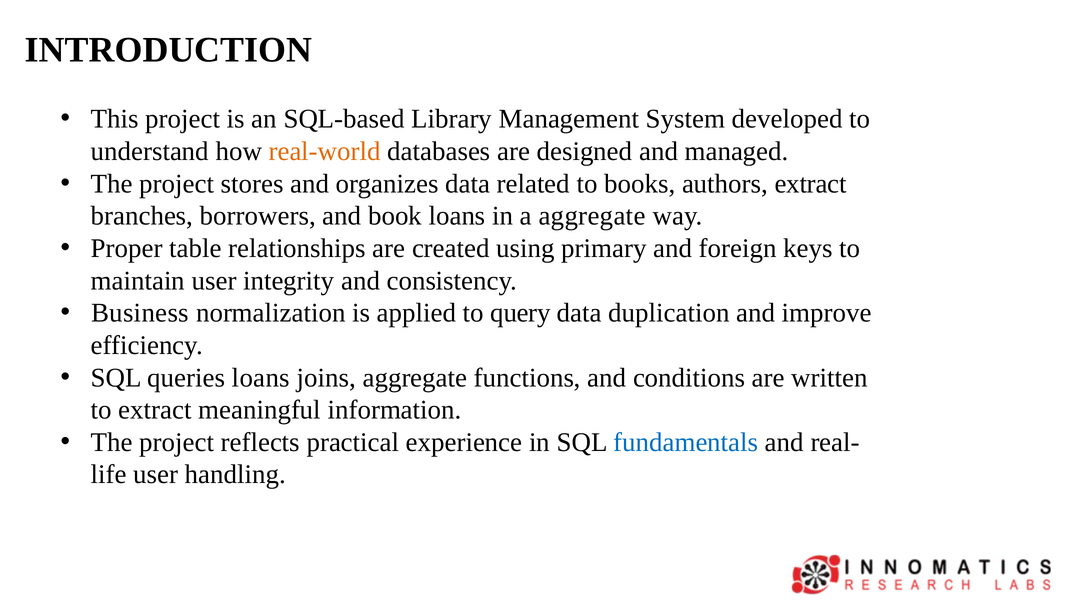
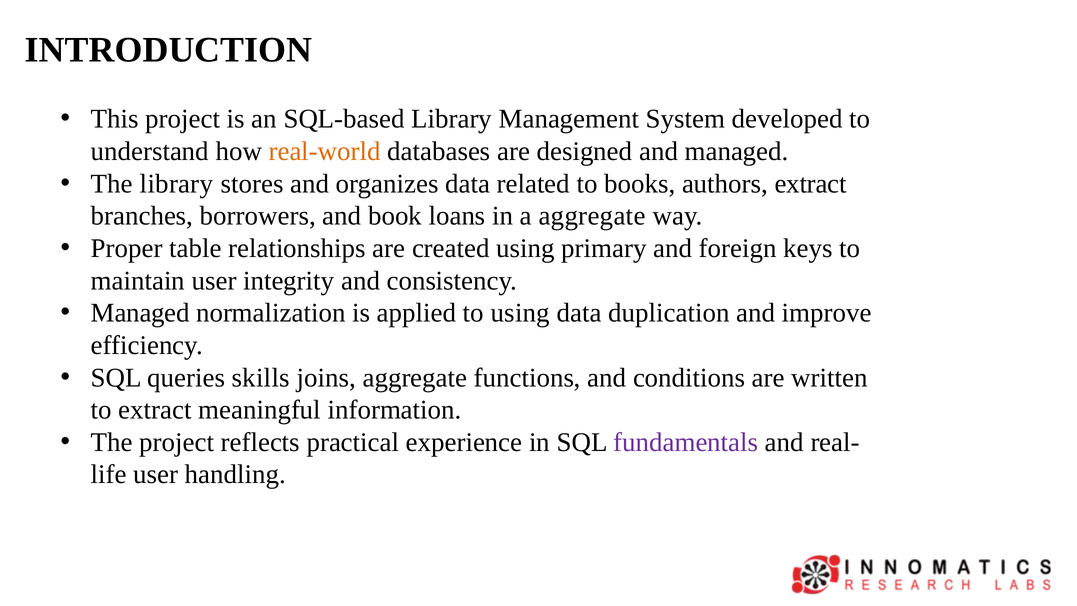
project at (177, 184): project -> library
Business at (140, 313): Business -> Managed
to query: query -> using
queries loans: loans -> skills
fundamentals colour: blue -> purple
